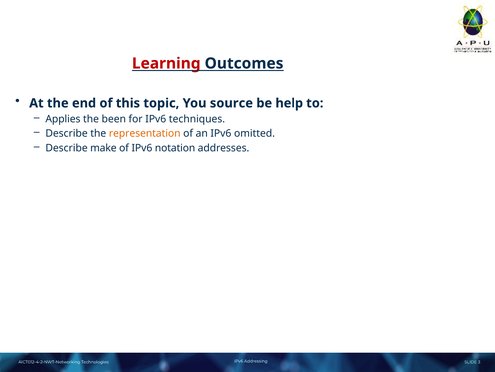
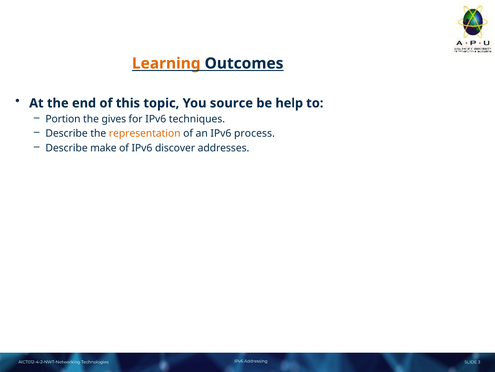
Learning colour: red -> orange
Applies: Applies -> Portion
been: been -> gives
omitted: omitted -> process
notation: notation -> discover
